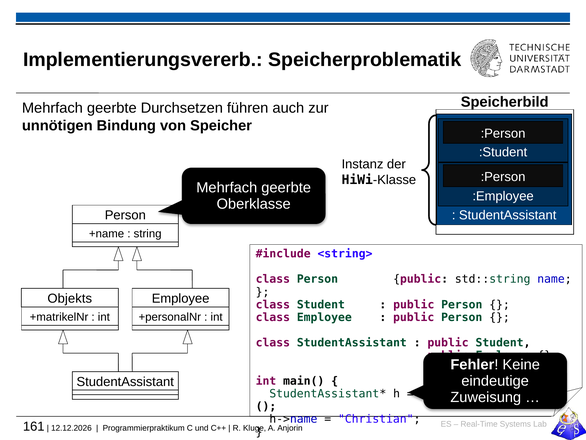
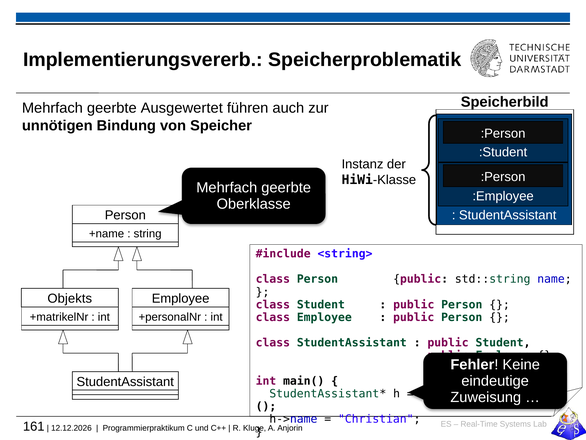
Durchsetzen: Durchsetzen -> Ausgewertet
